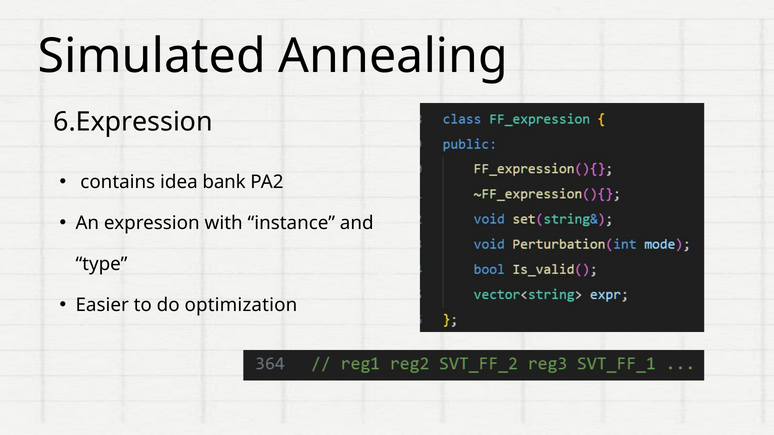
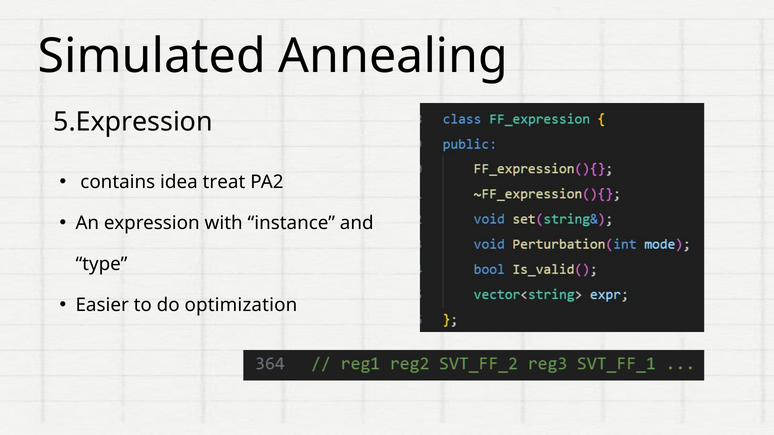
6.Expression: 6.Expression -> 5.Expression
bank: bank -> treat
